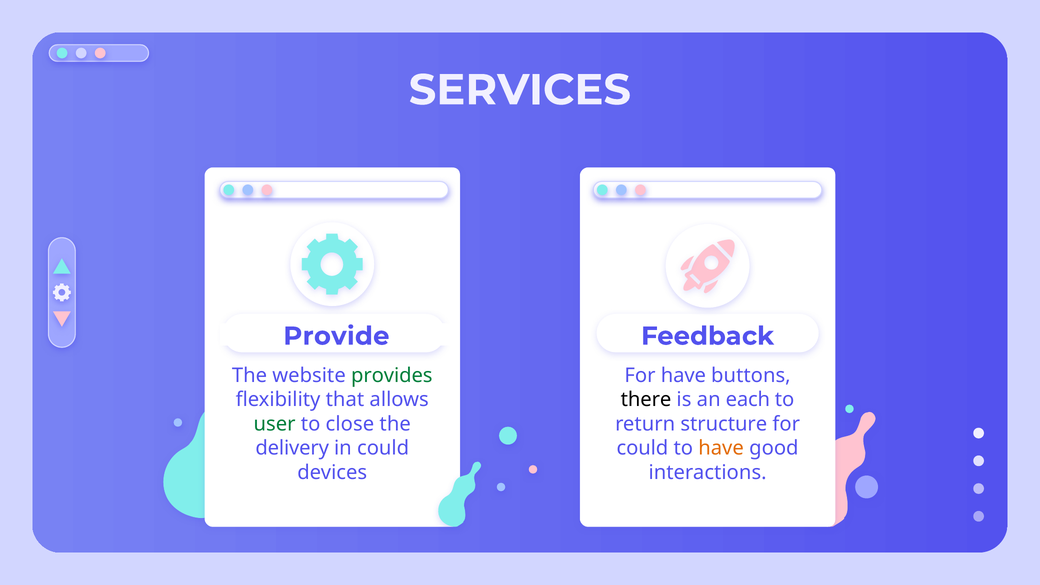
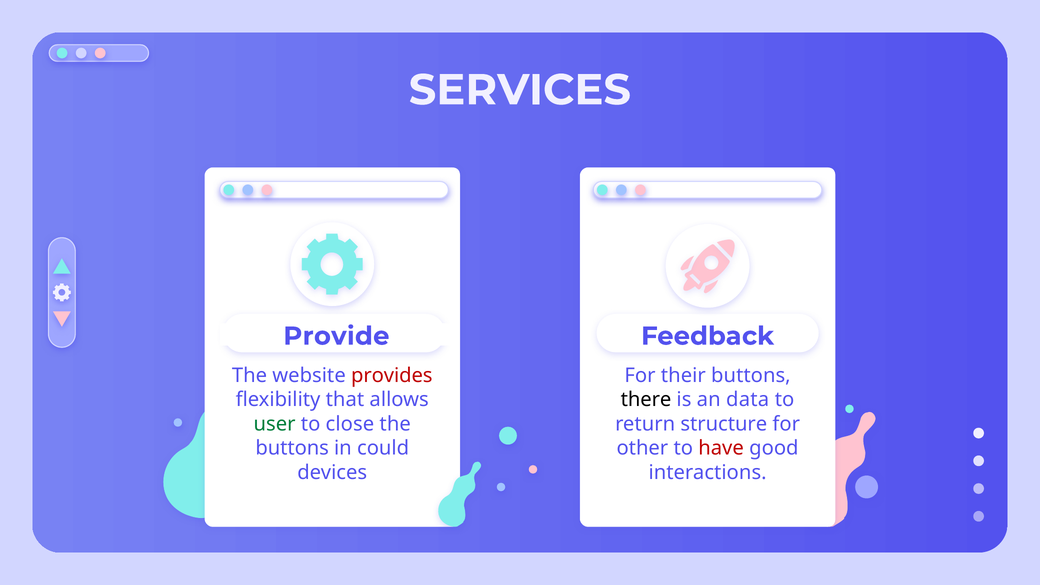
provides colour: green -> red
For have: have -> their
each: each -> data
delivery at (292, 448): delivery -> buttons
could at (642, 448): could -> other
have at (721, 448) colour: orange -> red
